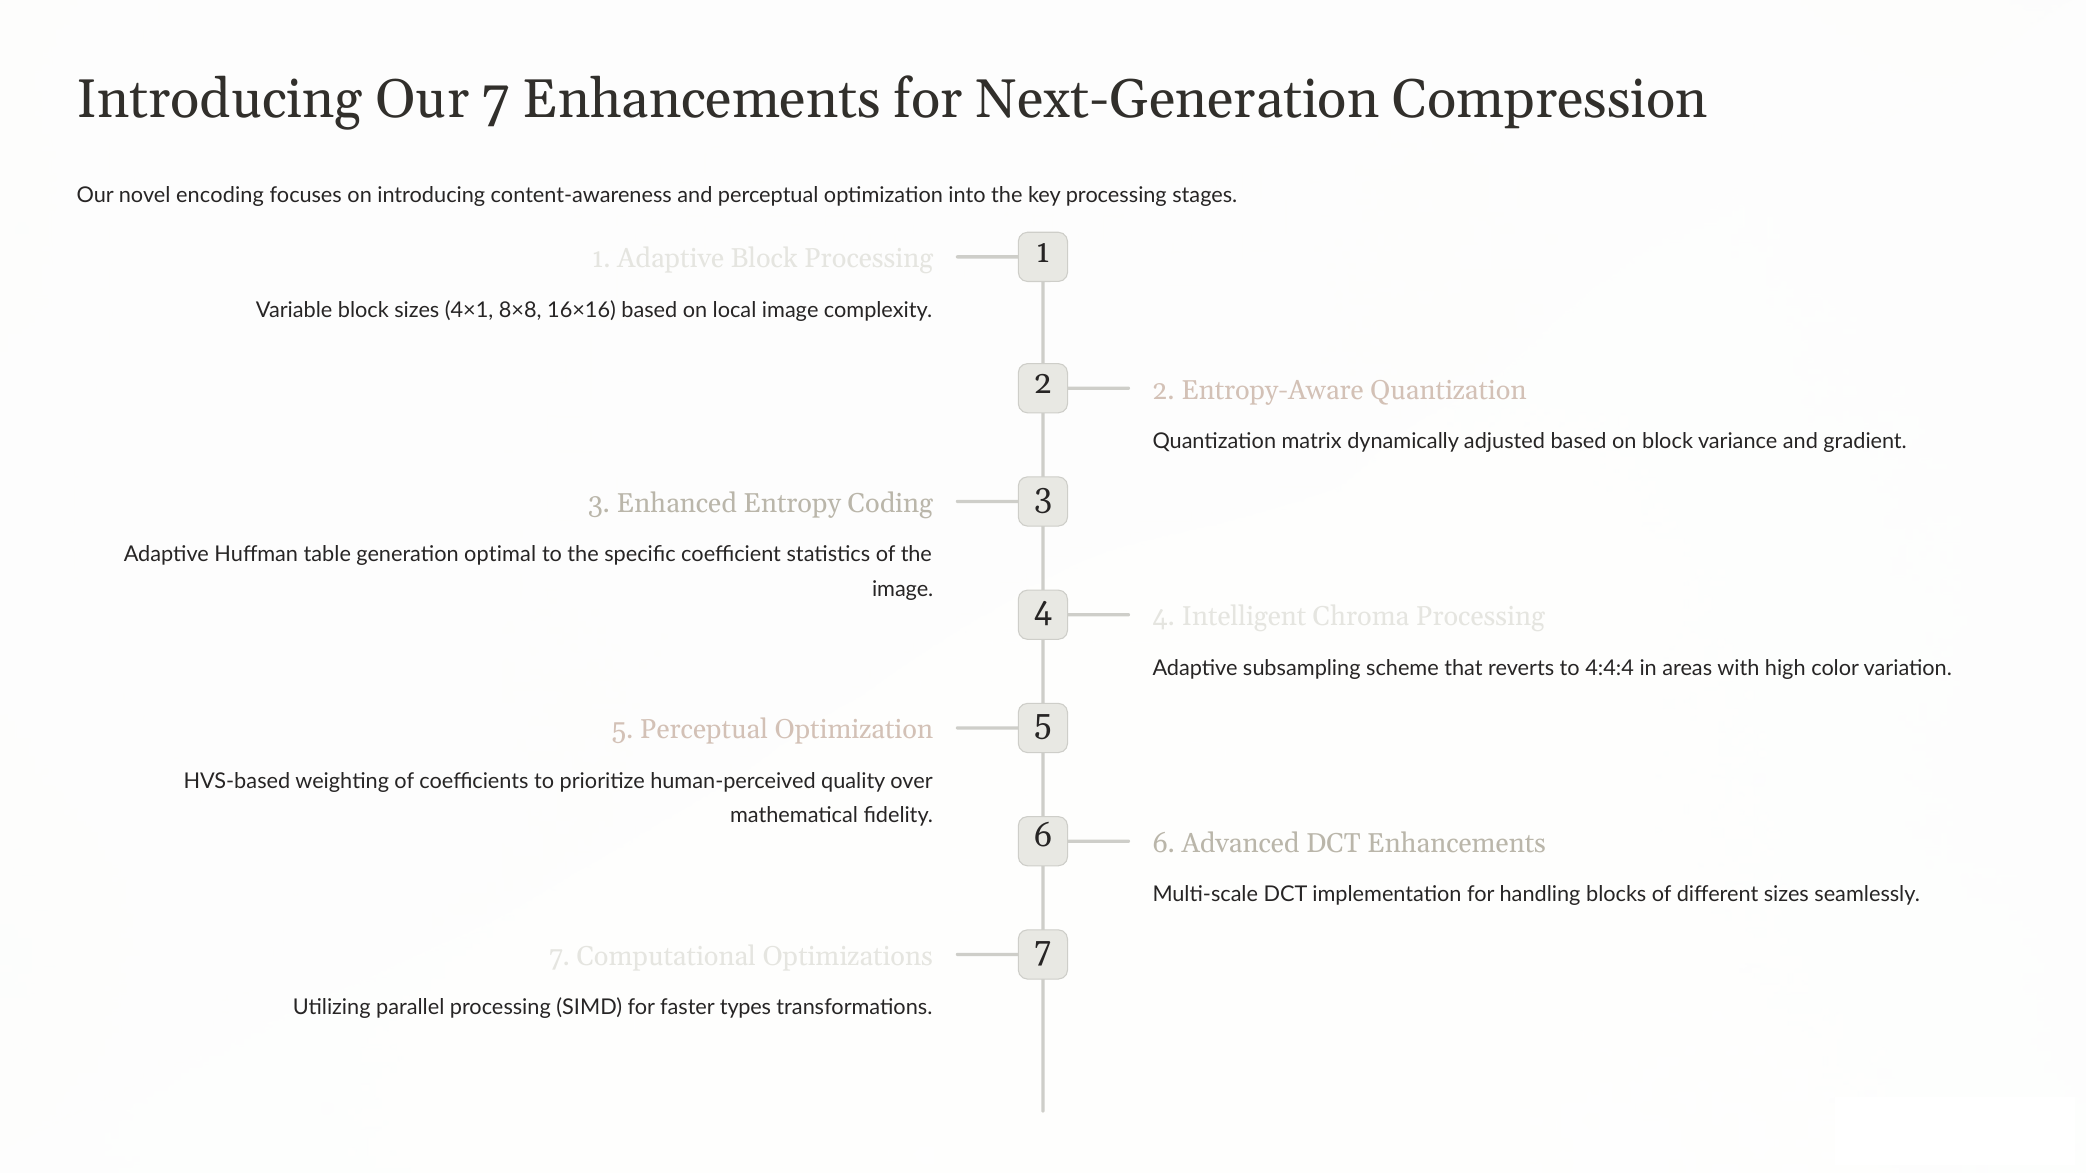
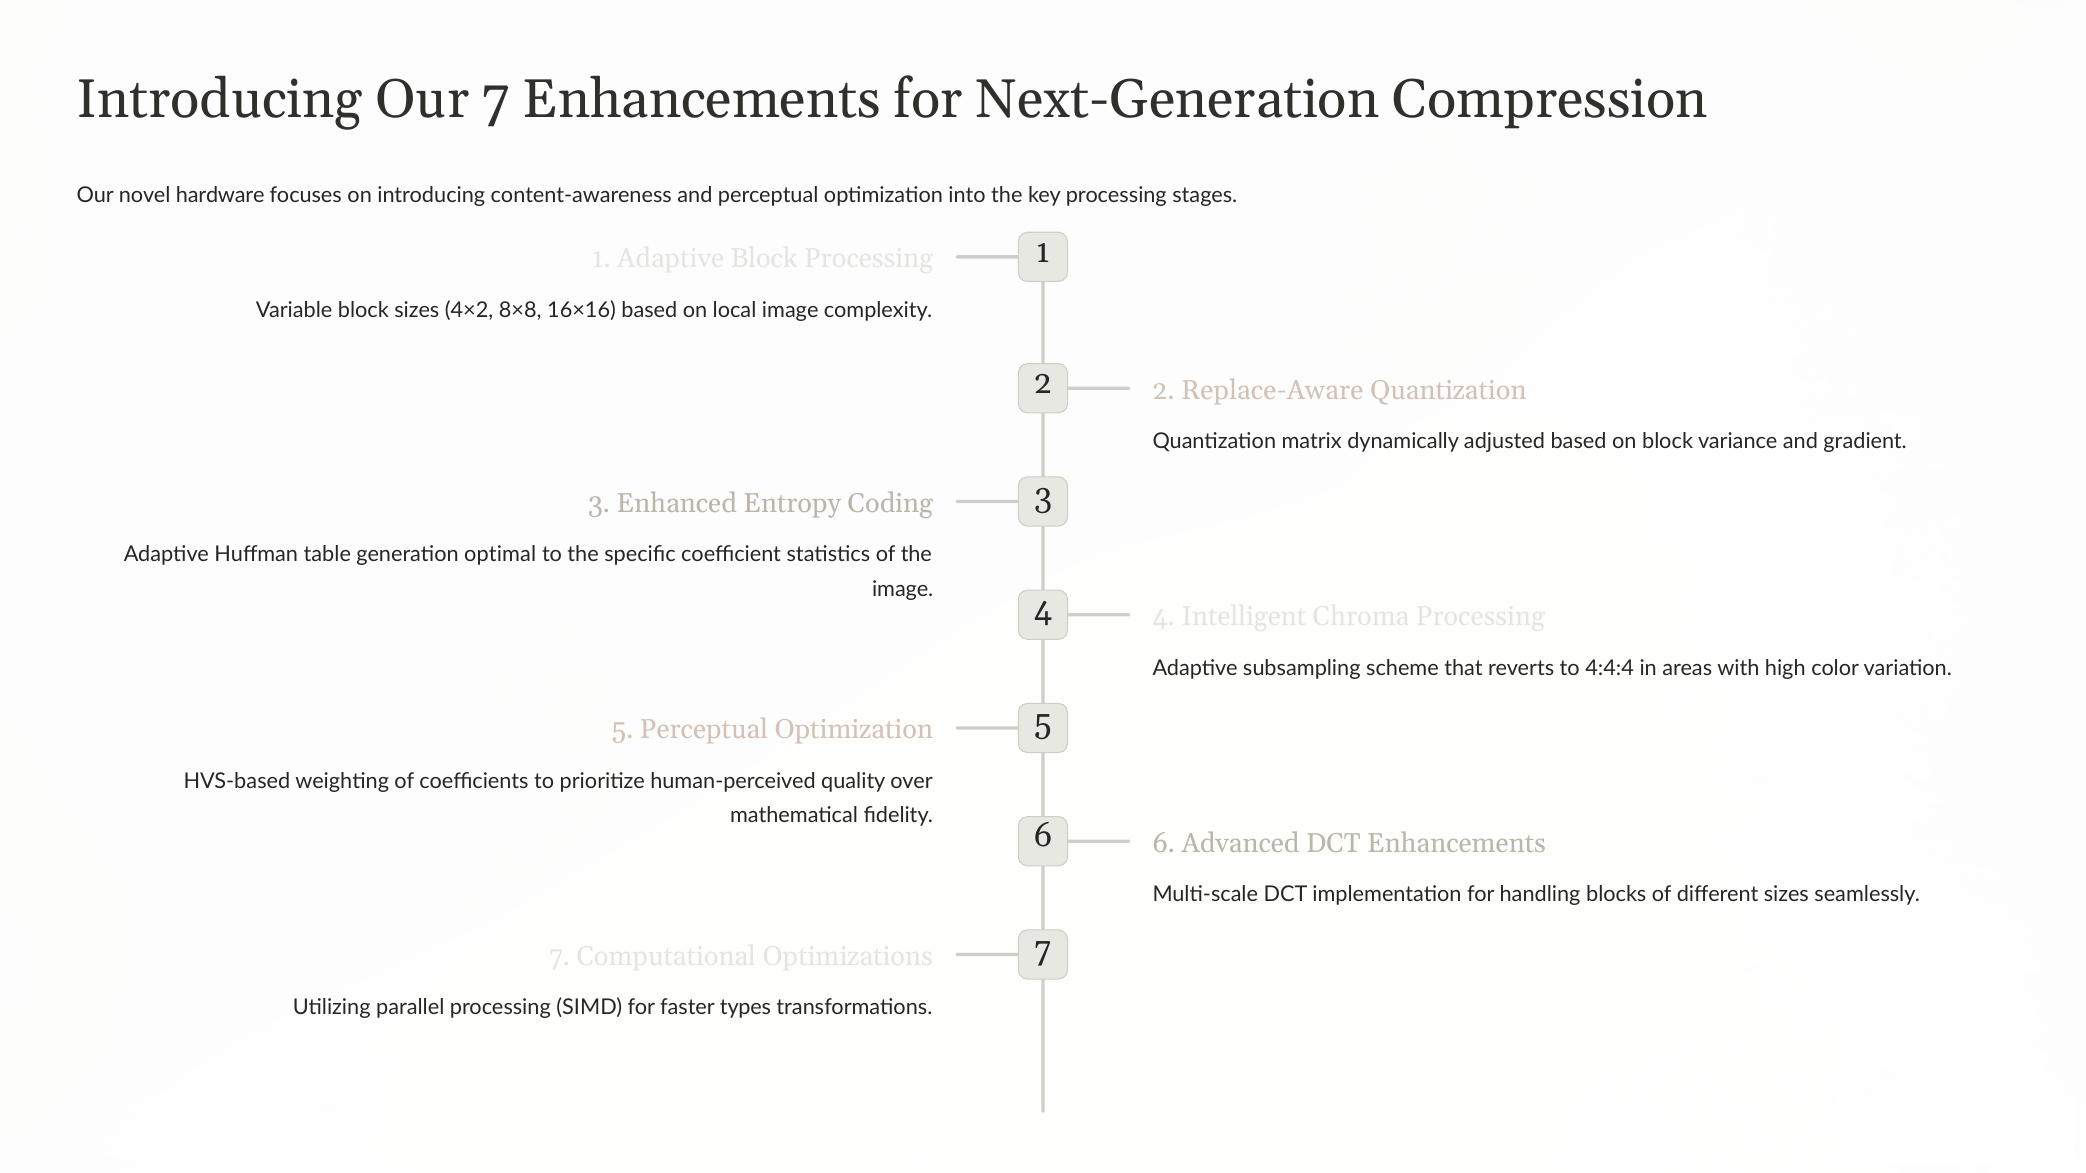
encoding: encoding -> hardware
4×1: 4×1 -> 4×2
Entropy-Aware: Entropy-Aware -> Replace-Aware
